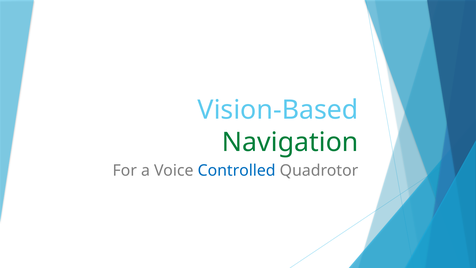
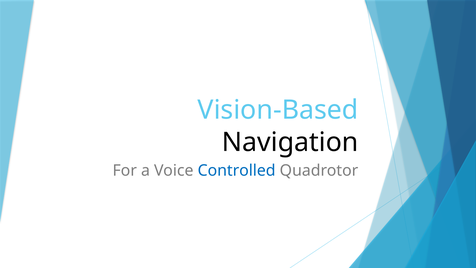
Navigation colour: green -> black
